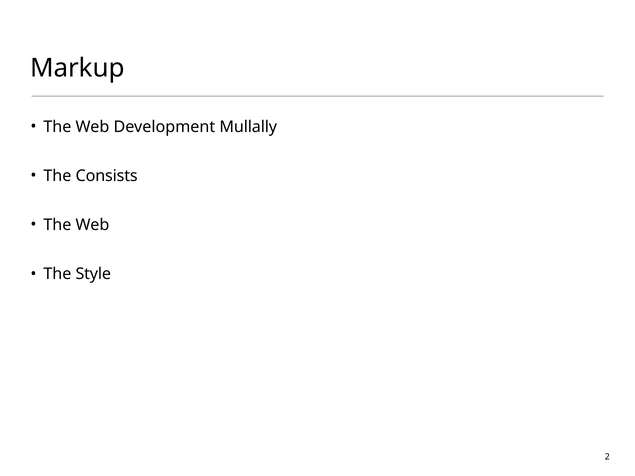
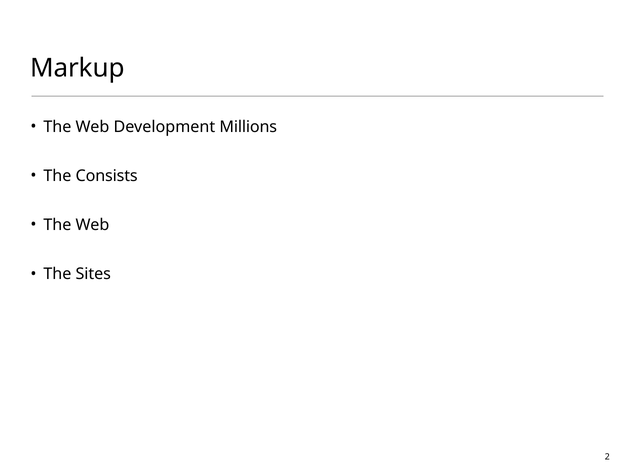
Mullally: Mullally -> Millions
Style: Style -> Sites
